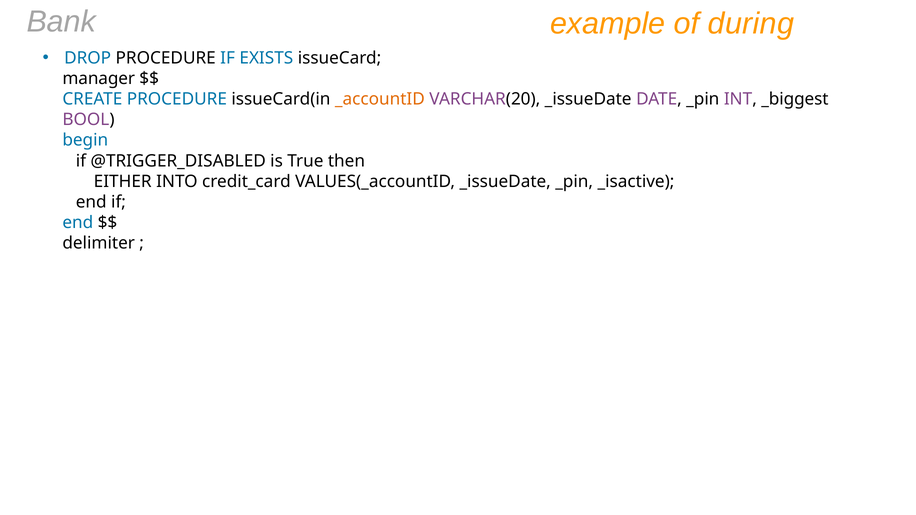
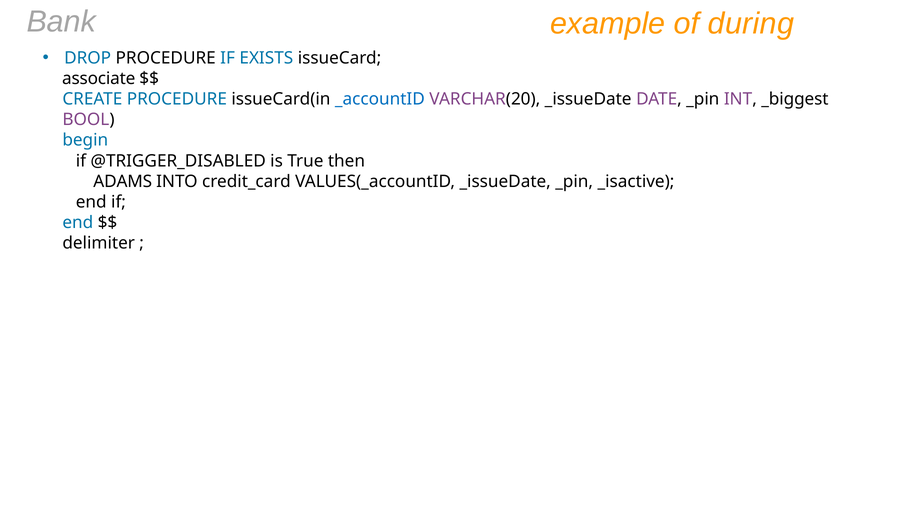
manager: manager -> associate
_accountID colour: orange -> blue
EITHER: EITHER -> ADAMS
